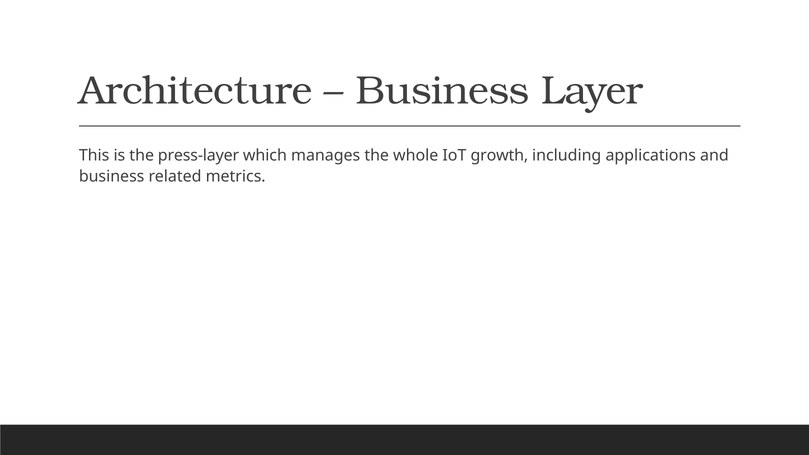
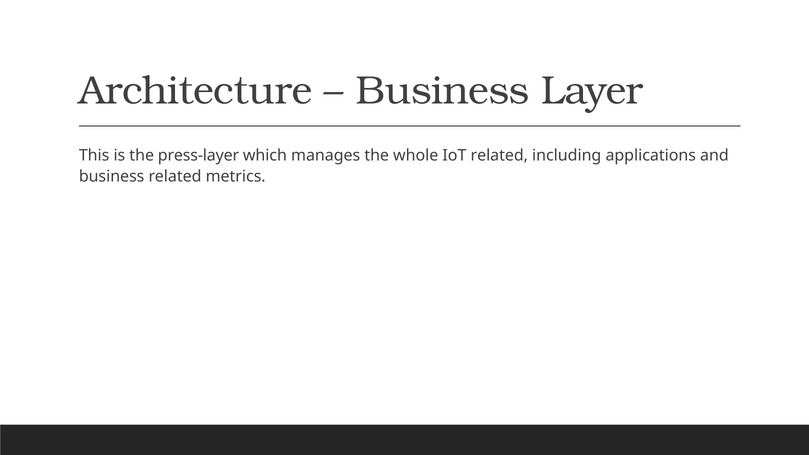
IoT growth: growth -> related
